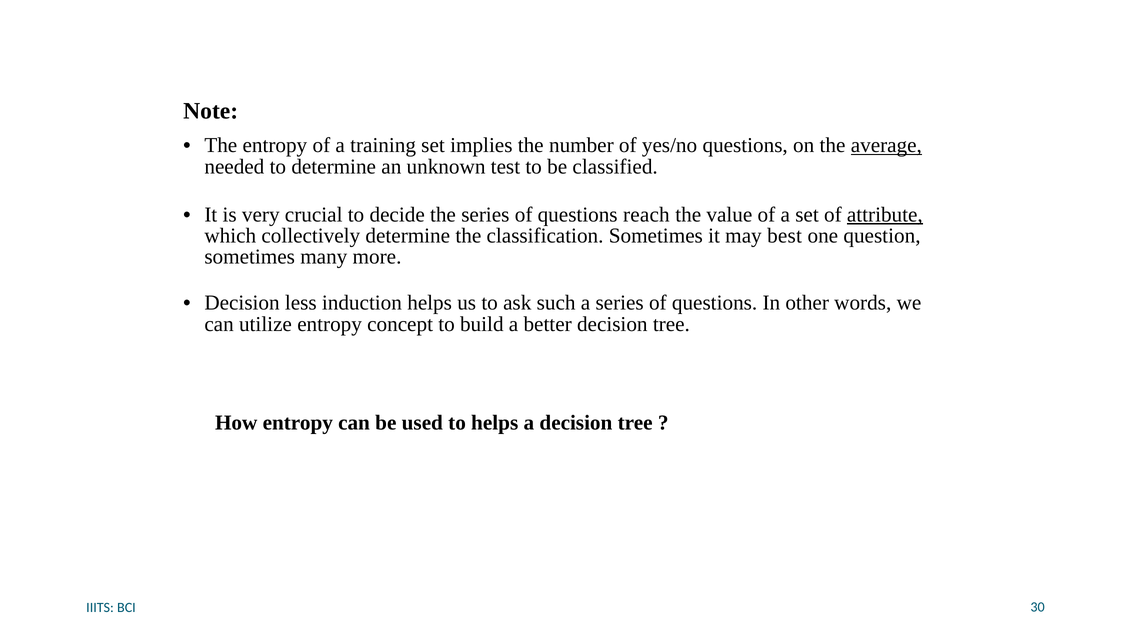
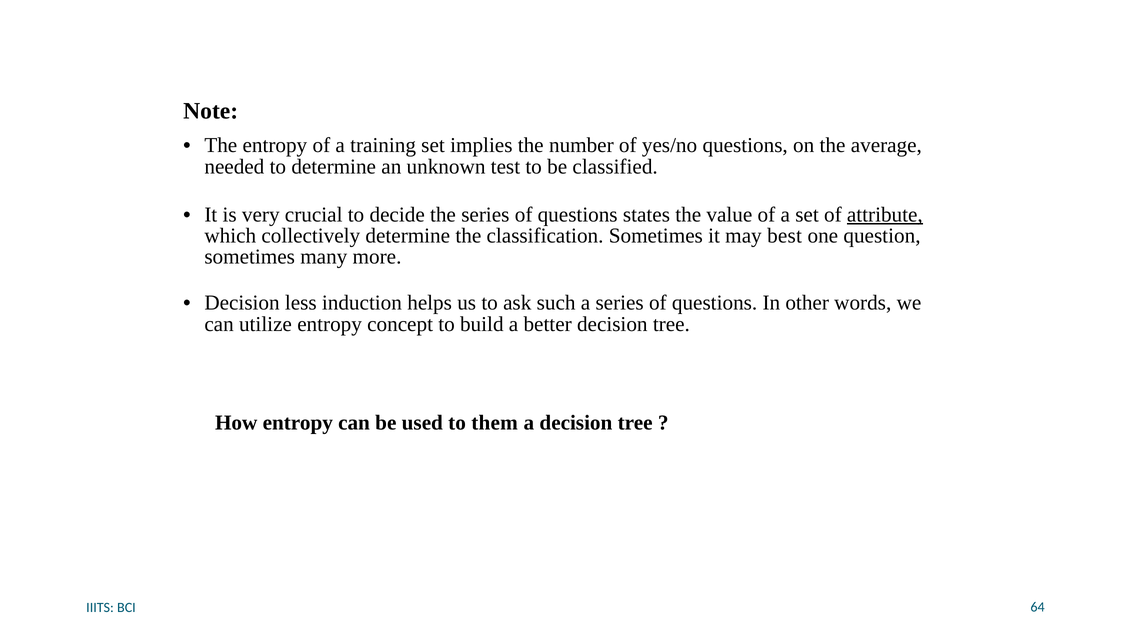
average underline: present -> none
reach: reach -> states
to helps: helps -> them
30: 30 -> 64
